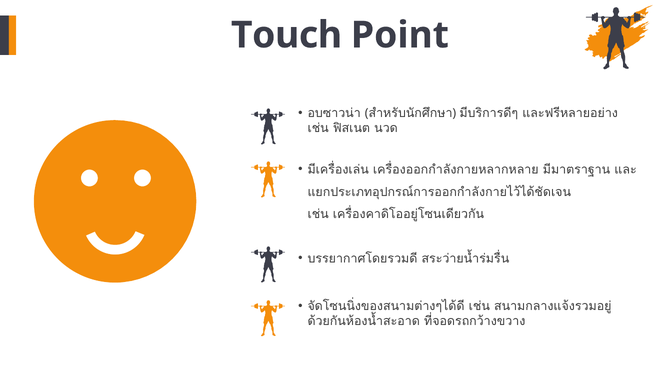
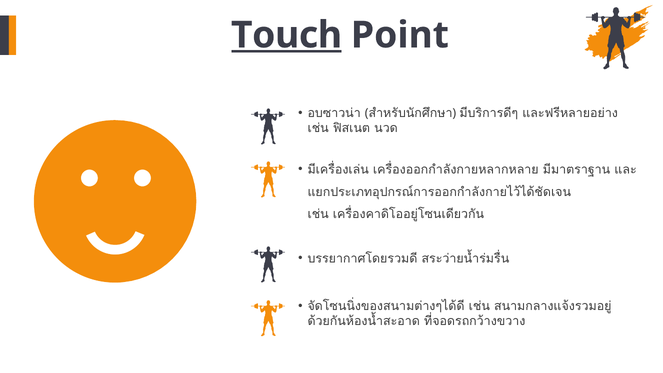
Touch underline: none -> present
